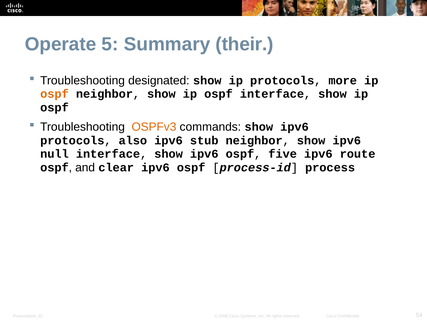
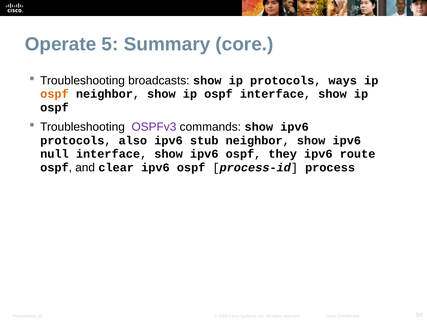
their: their -> core
designated: designated -> broadcasts
more: more -> ways
OSPFv3 colour: orange -> purple
five: five -> they
